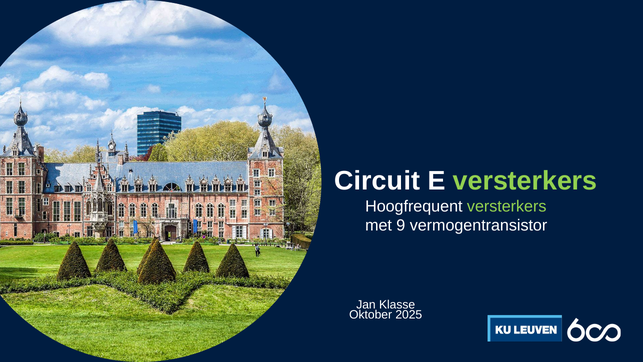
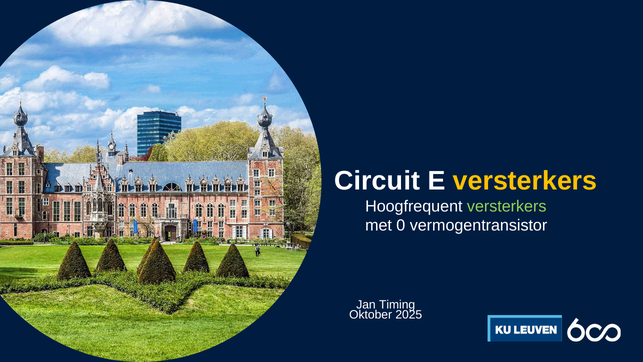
versterkers at (525, 181) colour: light green -> yellow
9: 9 -> 0
Klasse: Klasse -> Timing
